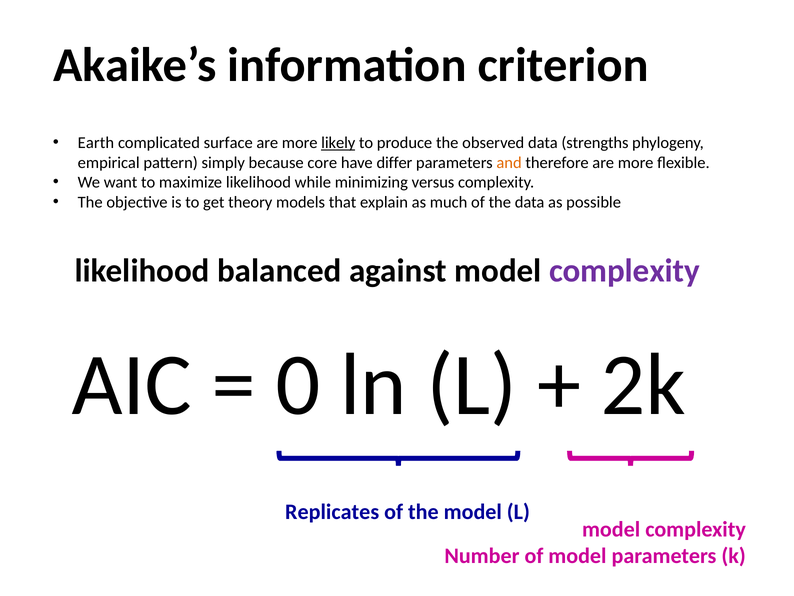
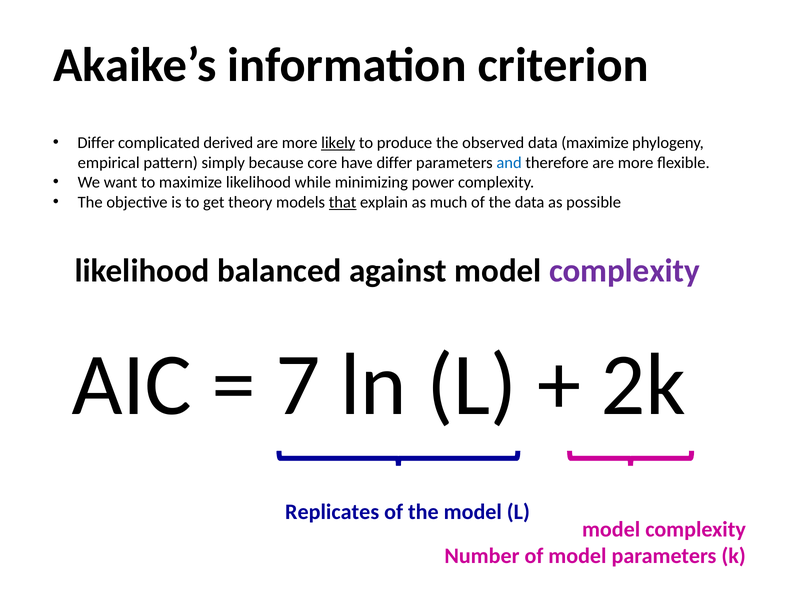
Earth at (96, 143): Earth -> Differ
surface: surface -> derived
data strengths: strengths -> maximize
and colour: orange -> blue
versus: versus -> power
that underline: none -> present
0: 0 -> 7
